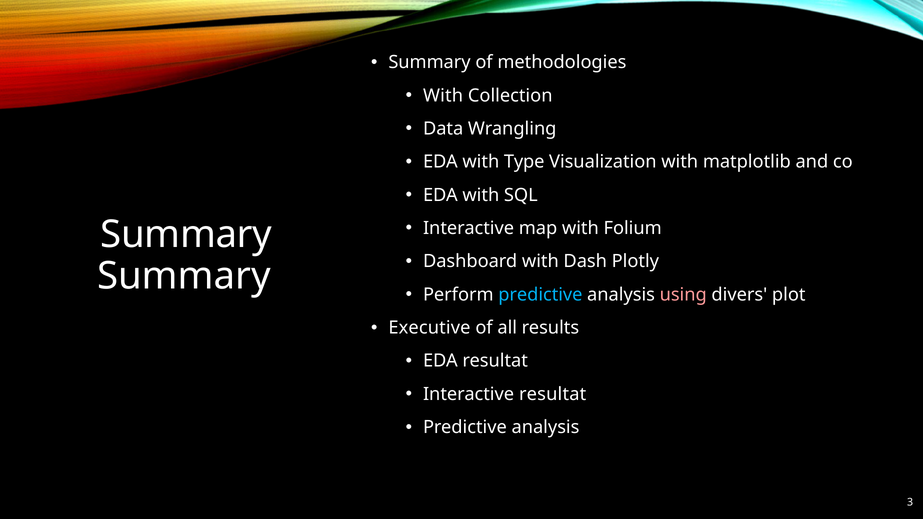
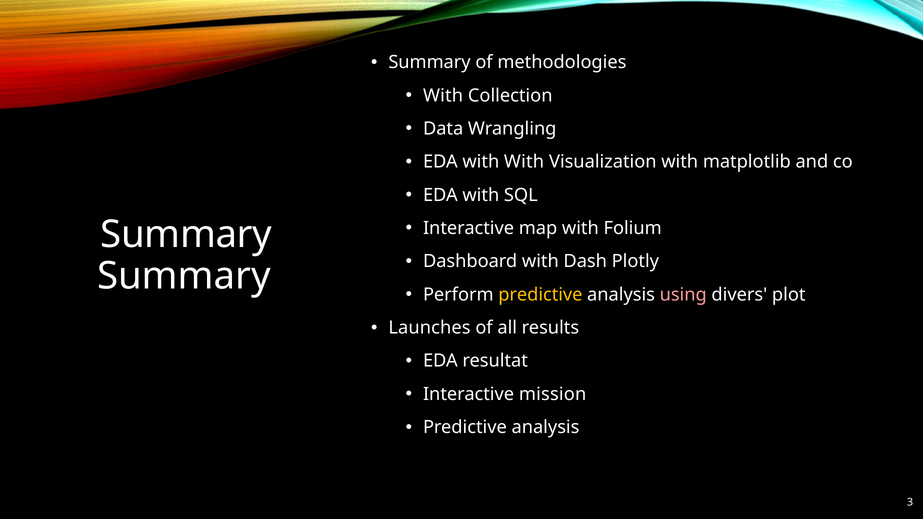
with Type: Type -> With
predictive at (540, 295) colour: light blue -> yellow
Executive: Executive -> Launches
Interactive resultat: resultat -> mission
